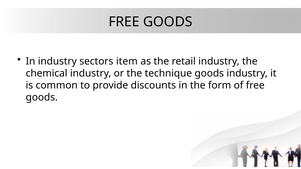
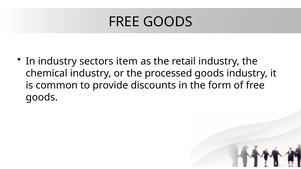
technique: technique -> processed
